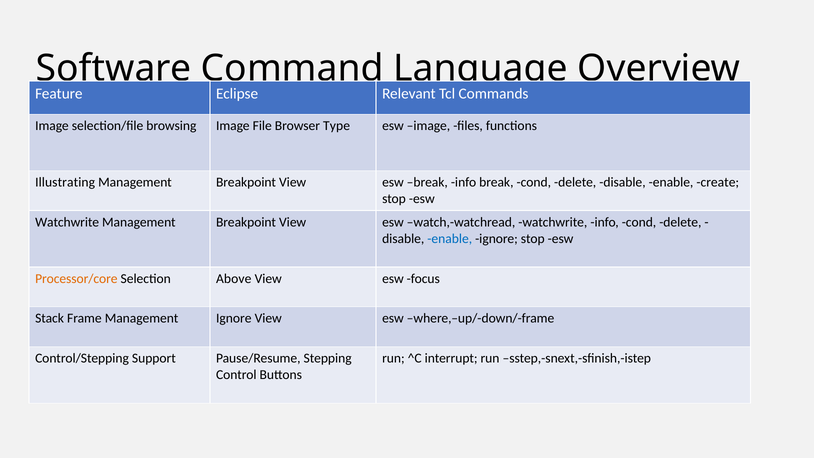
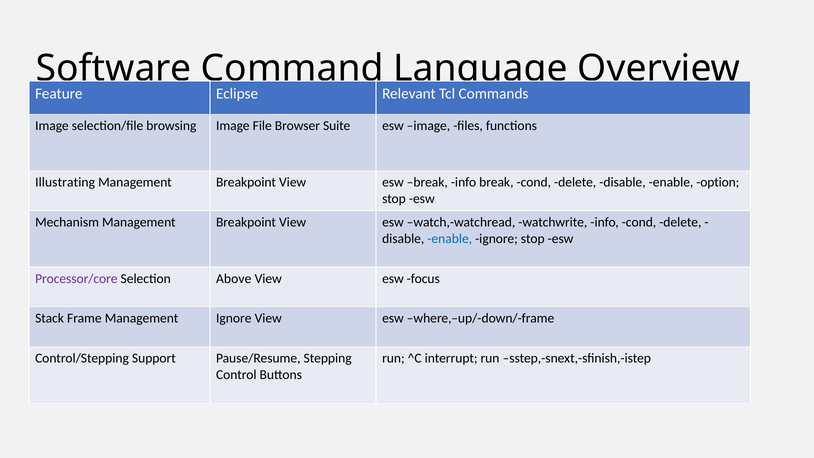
Type: Type -> Suite
create: create -> option
Watchwrite at (67, 222): Watchwrite -> Mechanism
Processor/core colour: orange -> purple
